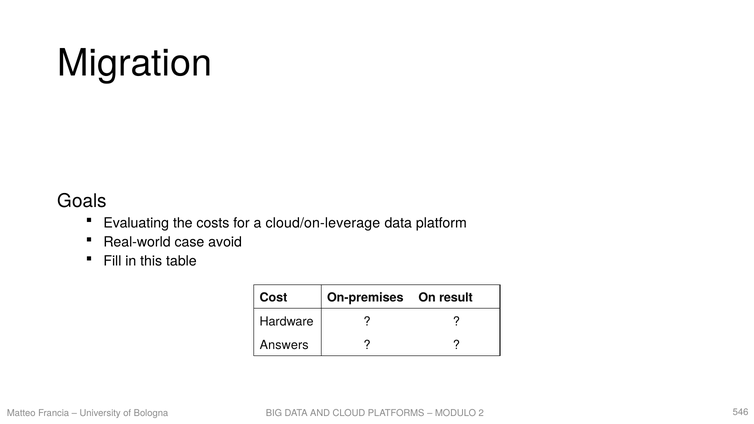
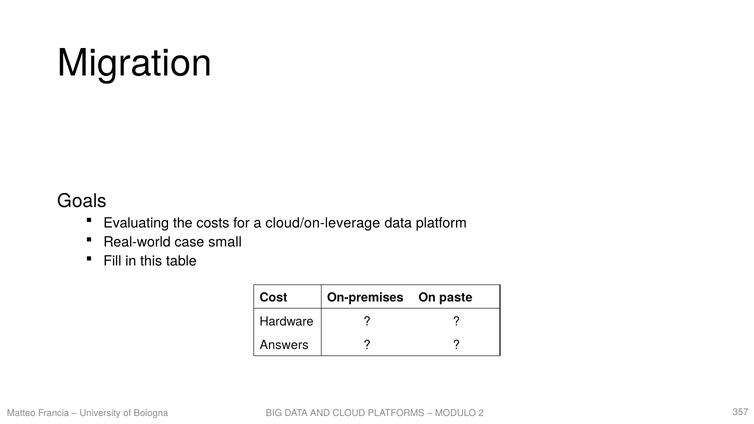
avoid: avoid -> small
result: result -> paste
546: 546 -> 357
